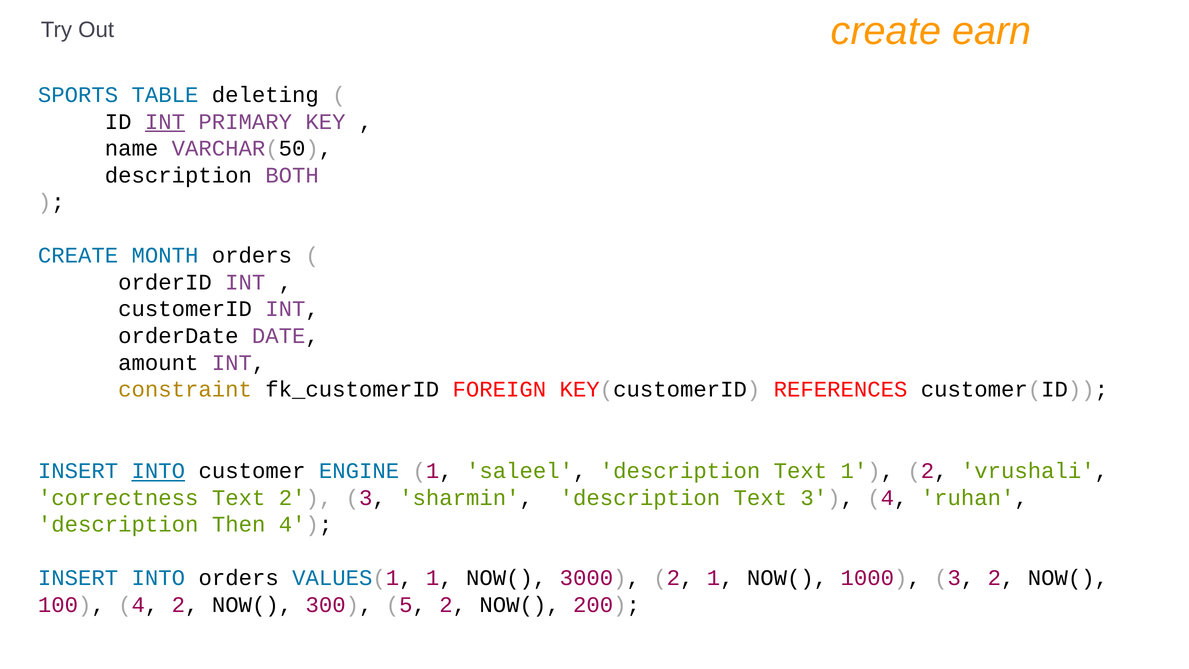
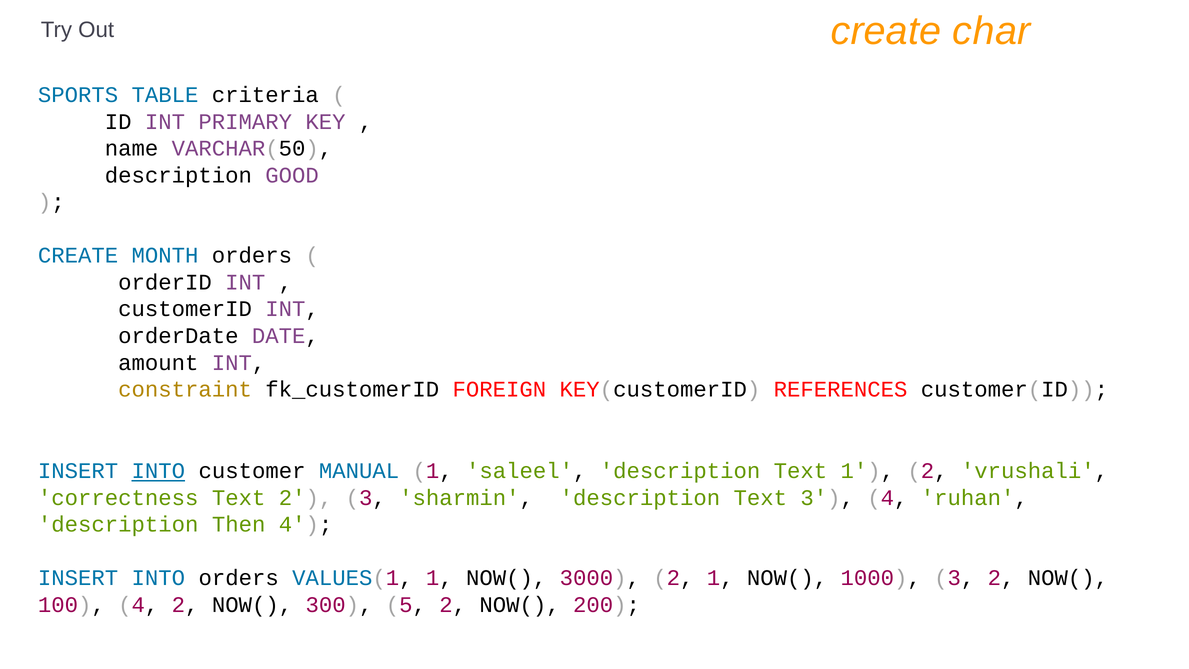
earn: earn -> char
deleting: deleting -> criteria
INT at (165, 122) underline: present -> none
BOTH: BOTH -> GOOD
ENGINE: ENGINE -> MANUAL
